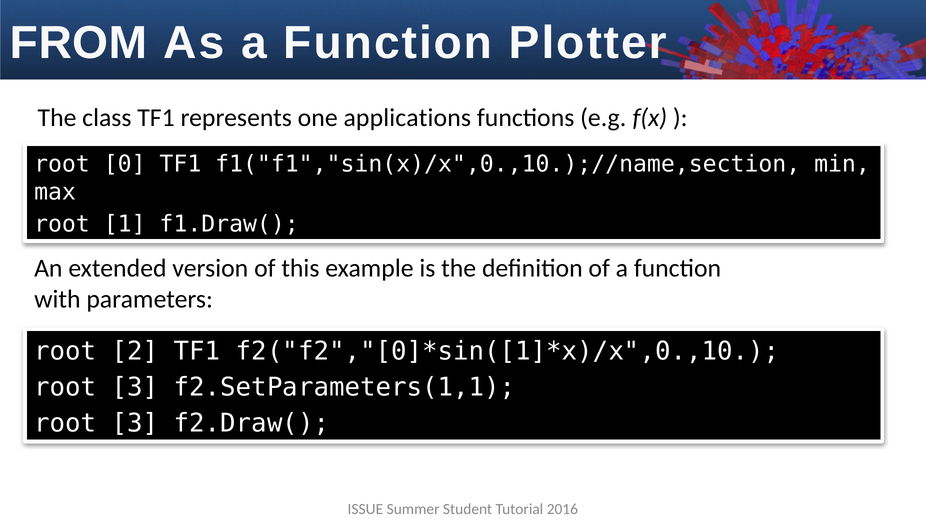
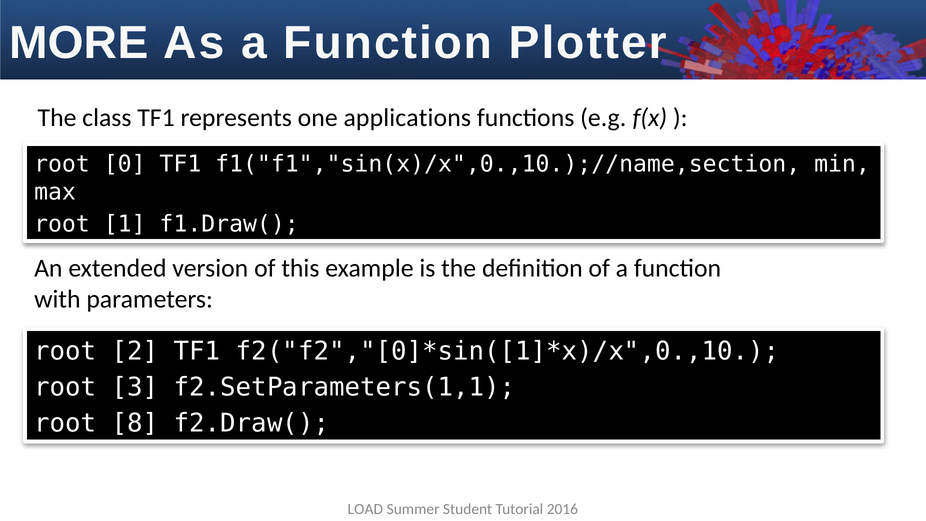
FROM: FROM -> MORE
3 at (135, 423): 3 -> 8
ISSUE: ISSUE -> LOAD
